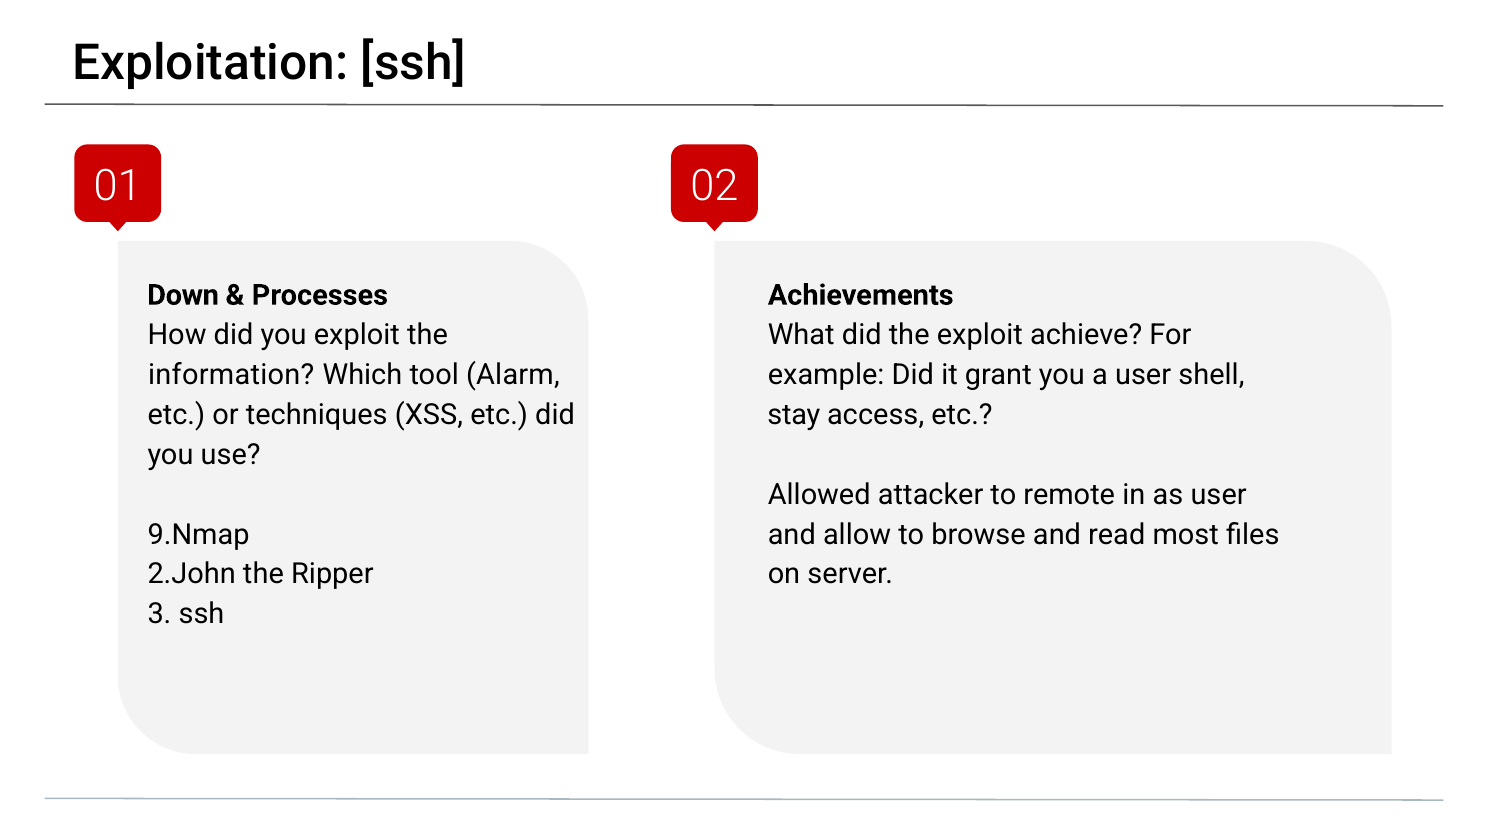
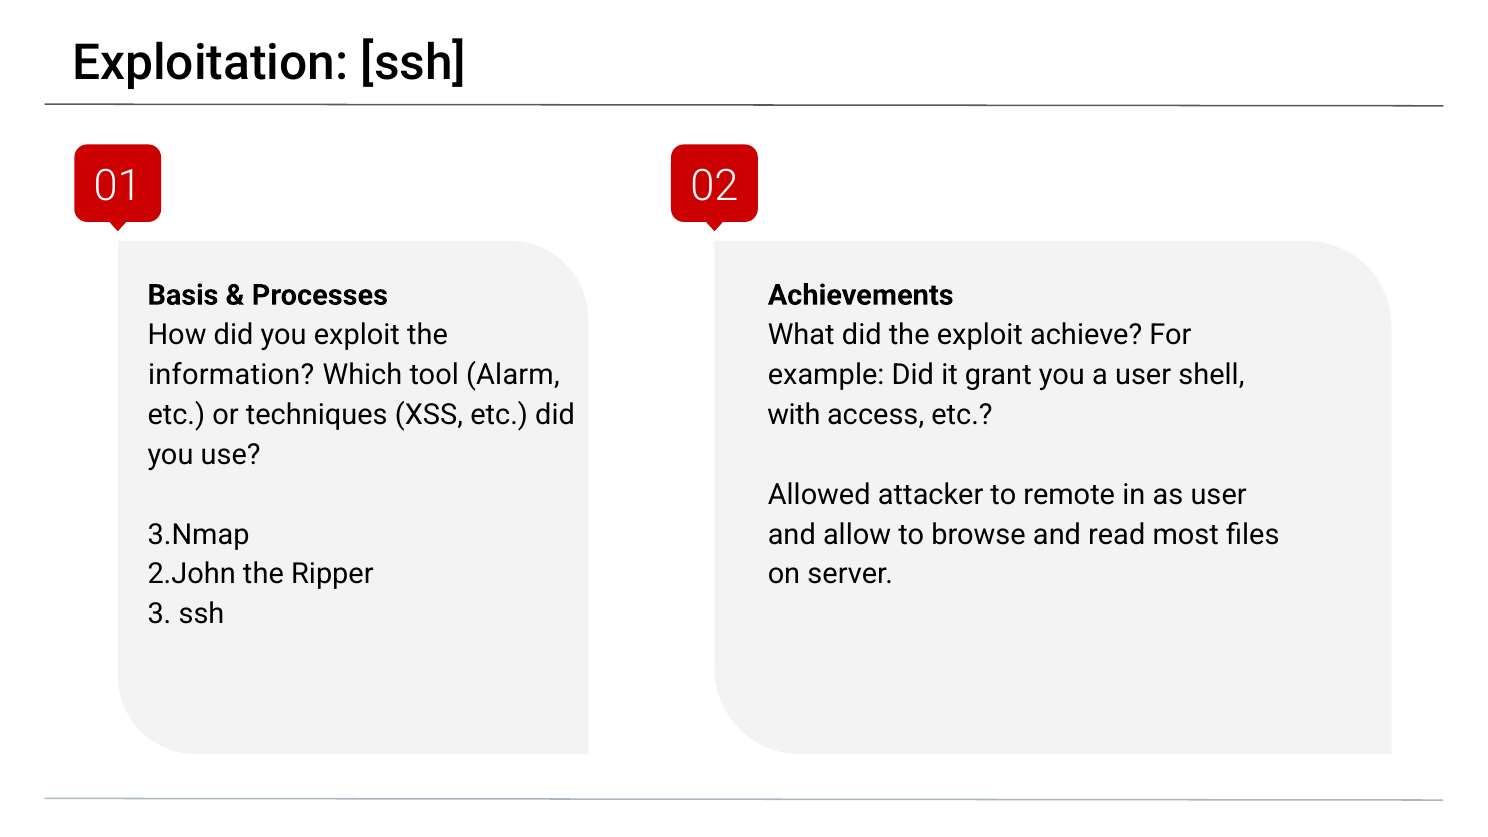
Down: Down -> Basis
stay: stay -> with
9.Nmap: 9.Nmap -> 3.Nmap
